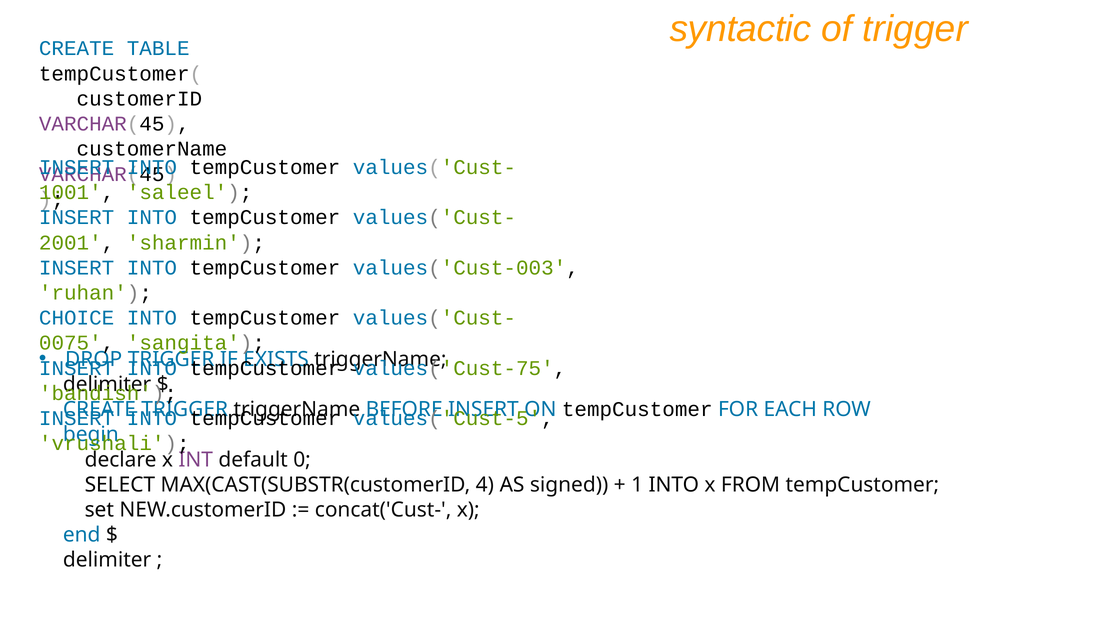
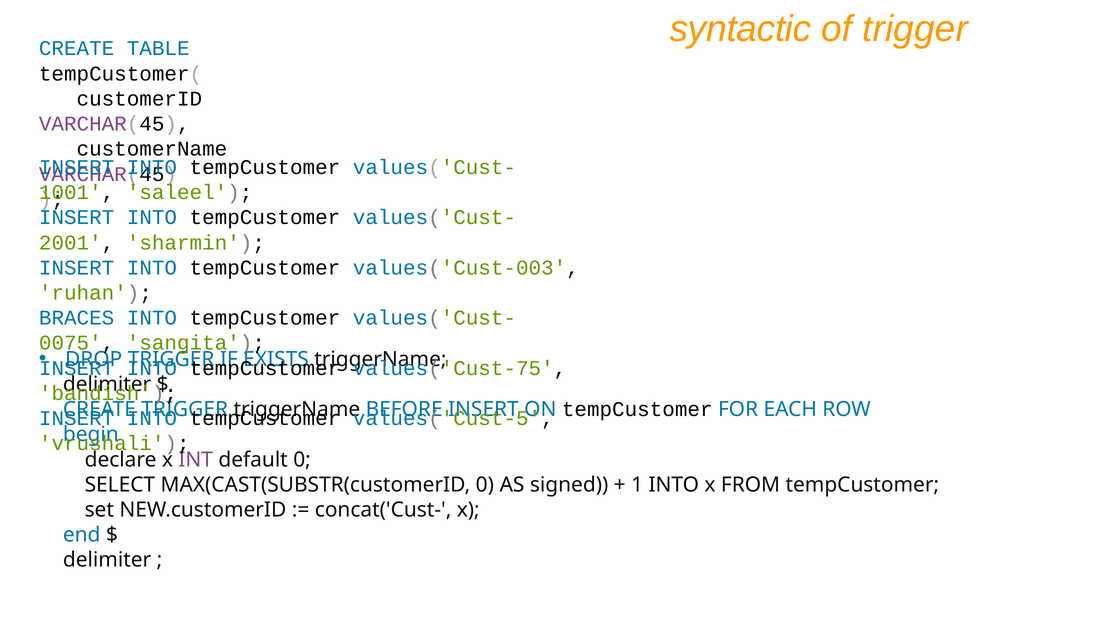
CHOICE: CHOICE -> BRACES
MAX(CAST(SUBSTR(customerID 4: 4 -> 0
